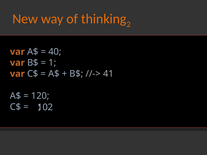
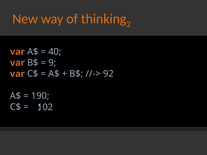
1: 1 -> 9
41: 41 -> 92
120: 120 -> 190
